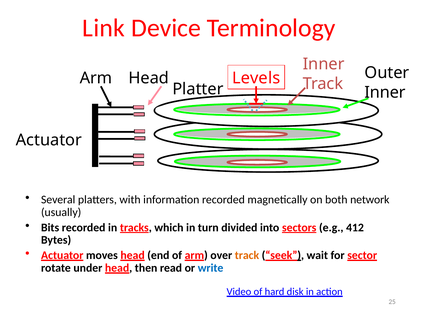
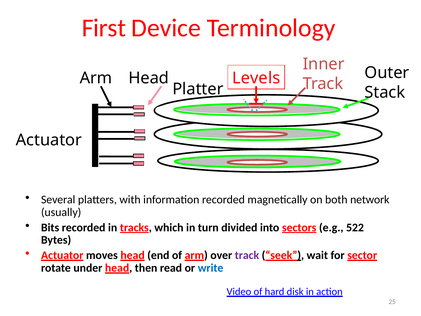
Link: Link -> First
Inner at (385, 92): Inner -> Stack
412: 412 -> 522
track at (247, 255) colour: orange -> purple
